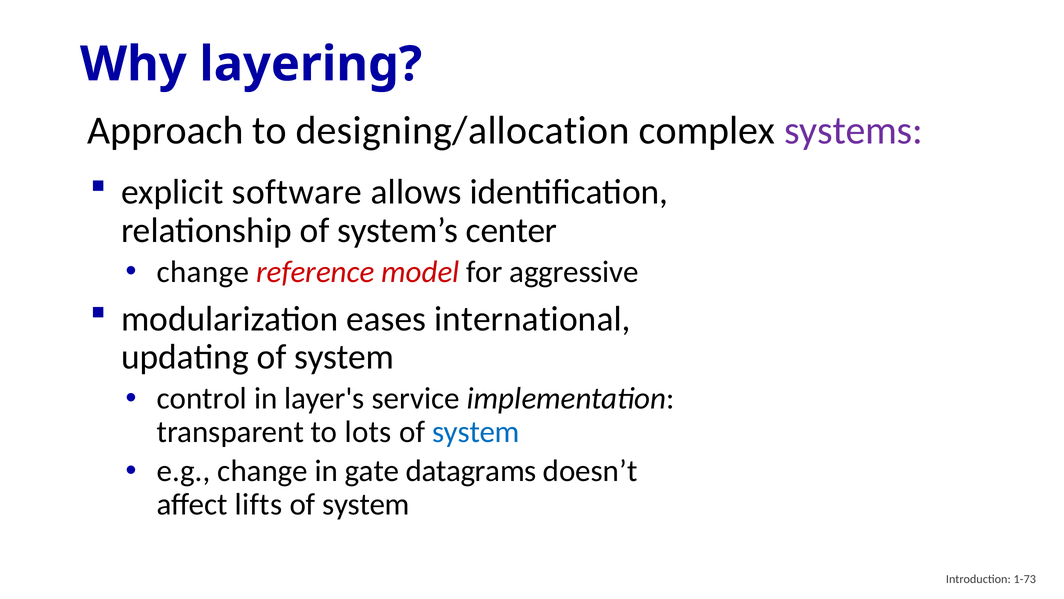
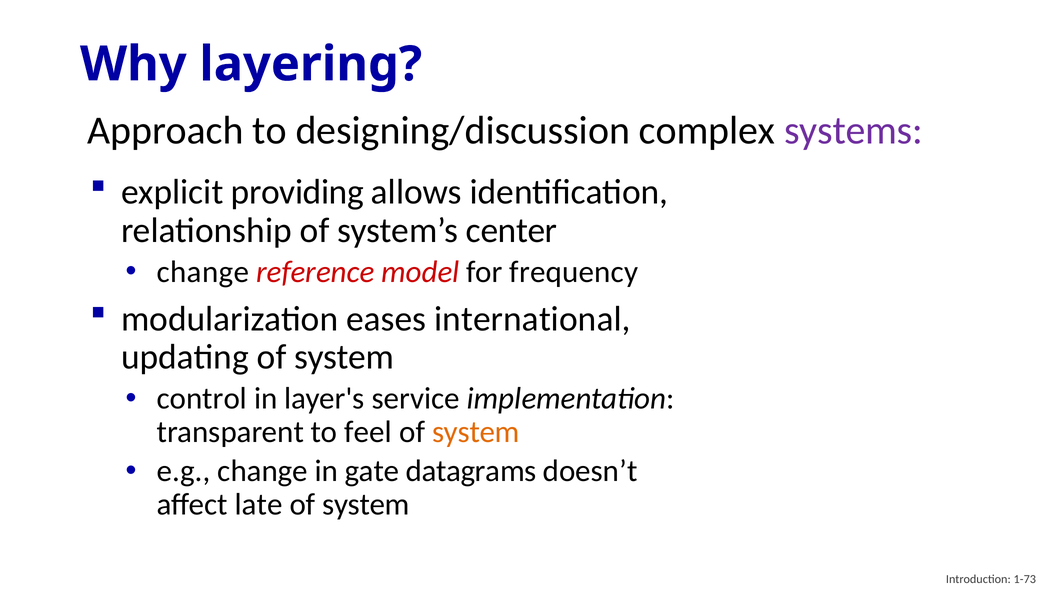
designing/allocation: designing/allocation -> designing/discussion
software: software -> providing
aggressive: aggressive -> frequency
lots: lots -> feel
system at (476, 432) colour: blue -> orange
lifts: lifts -> late
